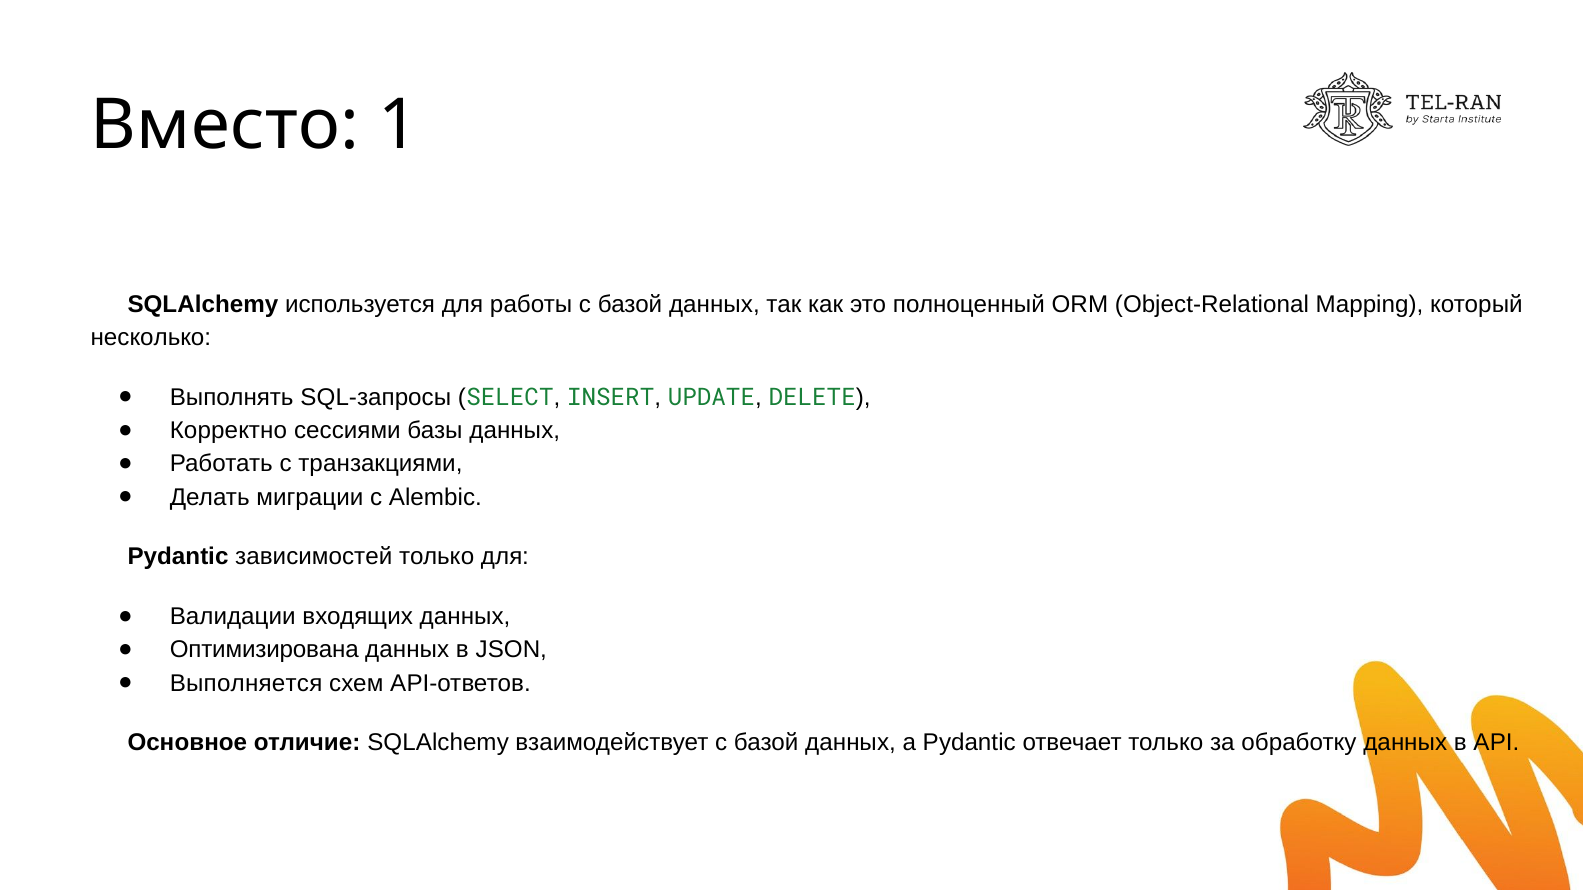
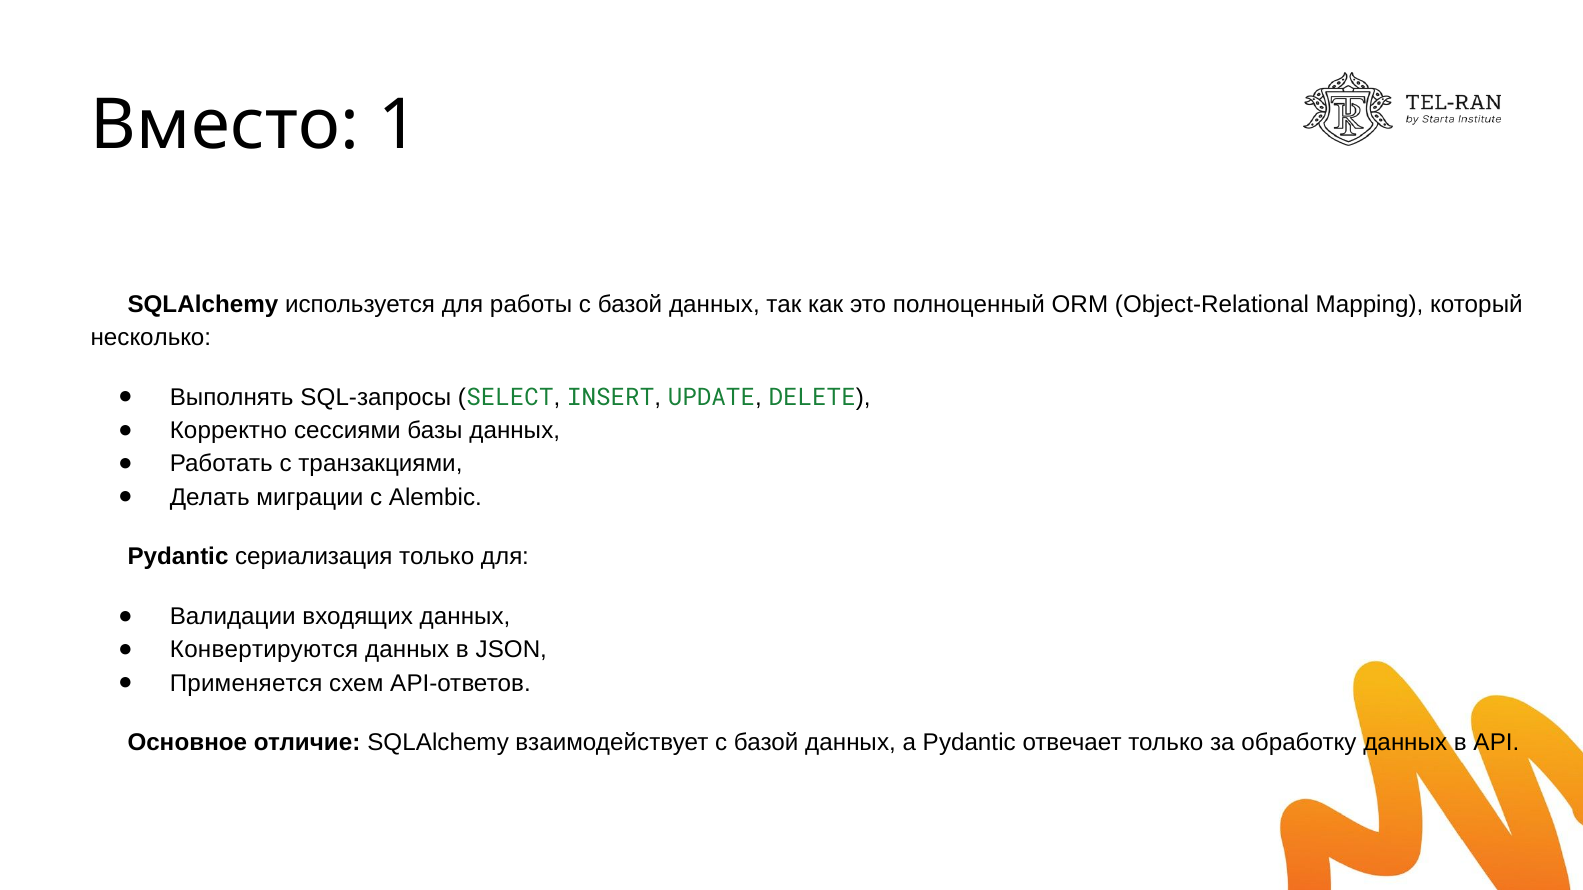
зависимостей: зависимостей -> сериализация
Оптимизирована: Оптимизирована -> Конвертируются
Выполняется: Выполняется -> Применяется
